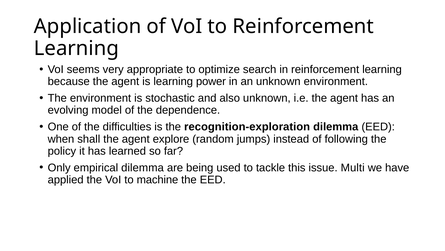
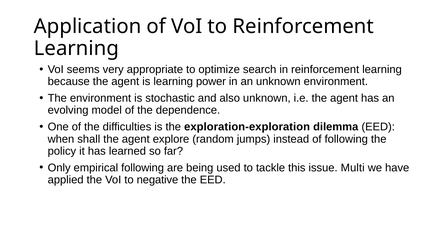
recognition-exploration: recognition-exploration -> exploration-exploration
empirical dilemma: dilemma -> following
machine: machine -> negative
